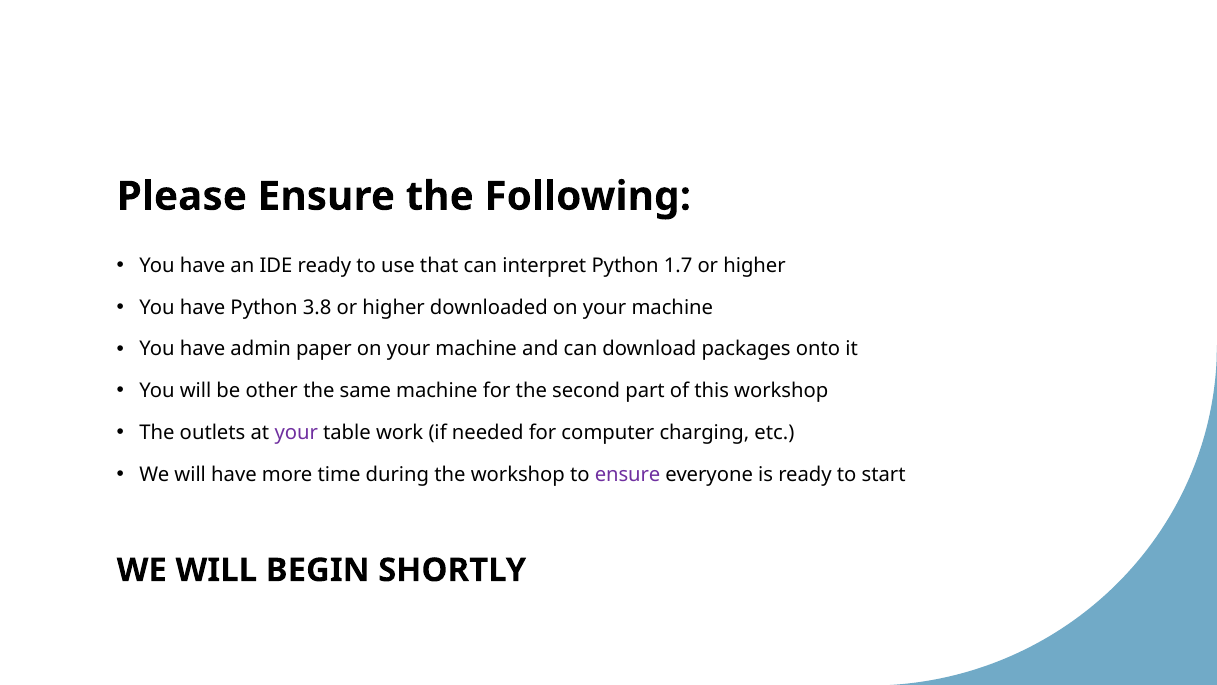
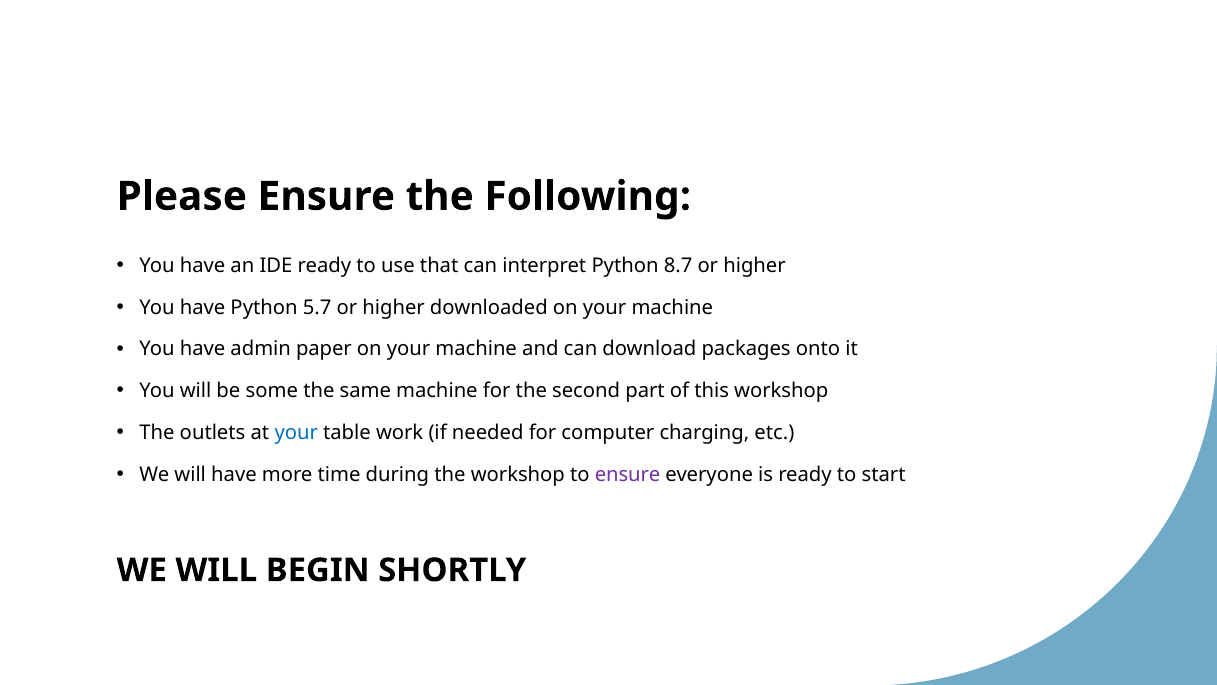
1.7: 1.7 -> 8.7
3.8: 3.8 -> 5.7
other: other -> some
your at (296, 433) colour: purple -> blue
